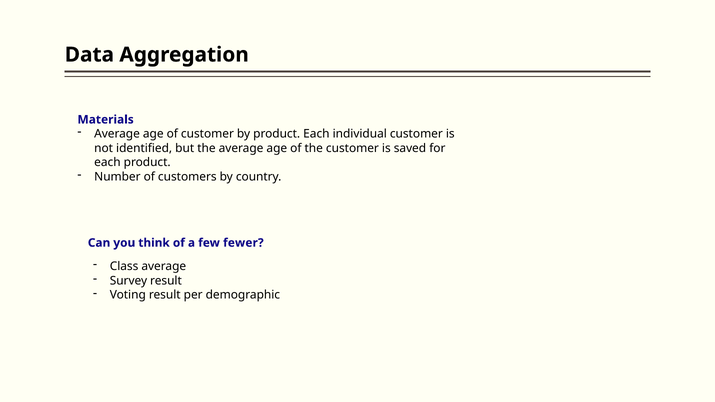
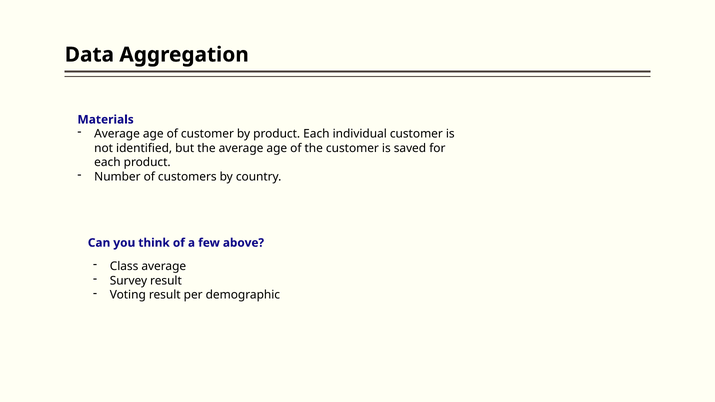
fewer: fewer -> above
